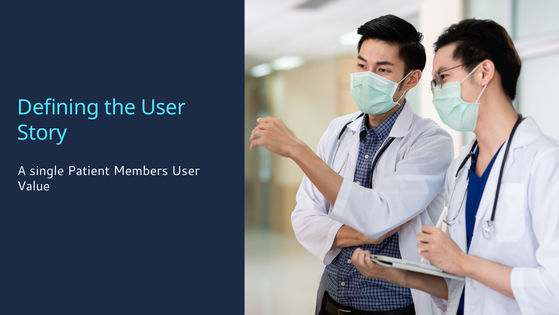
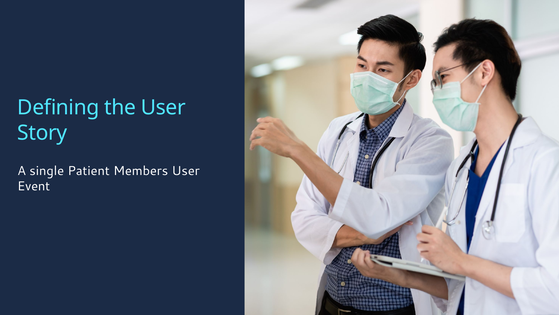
Value: Value -> Event
